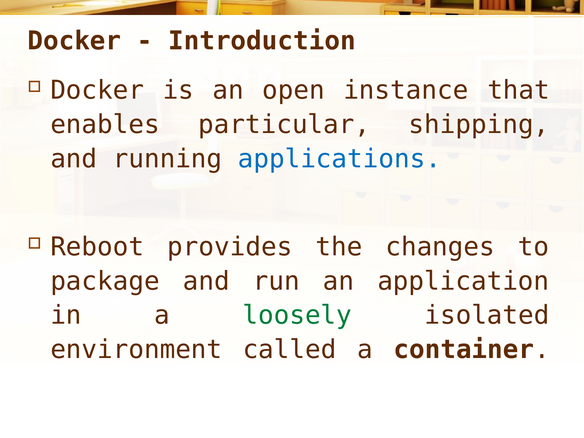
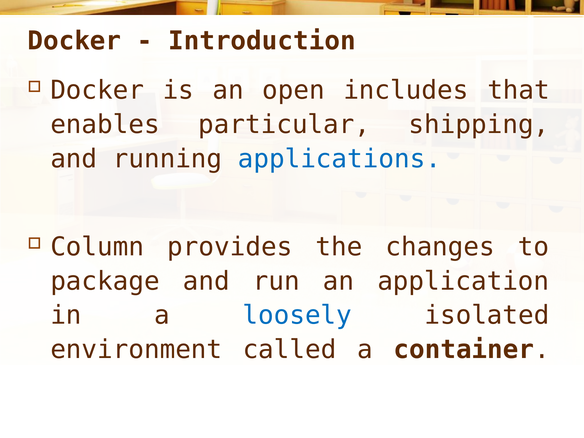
instance: instance -> includes
Reboot: Reboot -> Column
loosely colour: green -> blue
